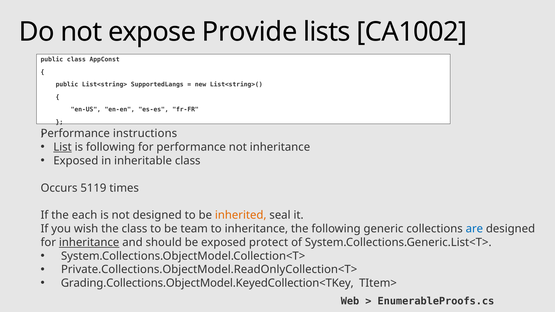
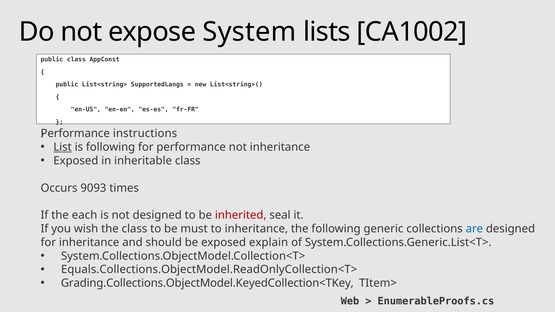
Provide: Provide -> System
5119: 5119 -> 9093
inherited colour: orange -> red
team: team -> must
inheritance at (89, 242) underline: present -> none
protect: protect -> explain
Private.Collections.ObjectModel.ReadOnlyCollection<T>: Private.Collections.ObjectModel.ReadOnlyCollection<T> -> Equals.Collections.ObjectModel.ReadOnlyCollection<T>
